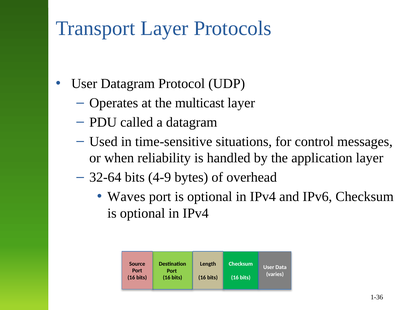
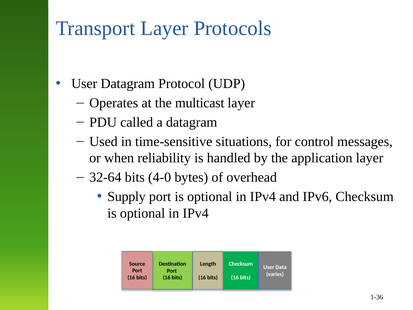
4-9: 4-9 -> 4-0
Waves: Waves -> Supply
